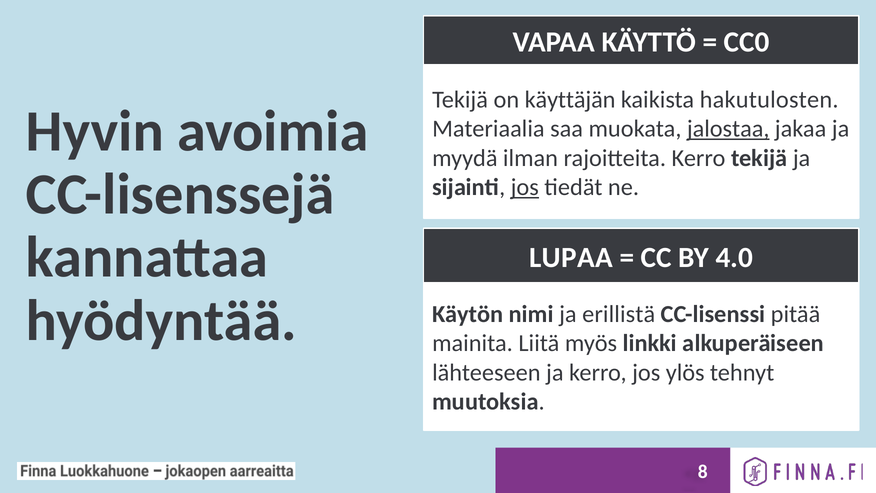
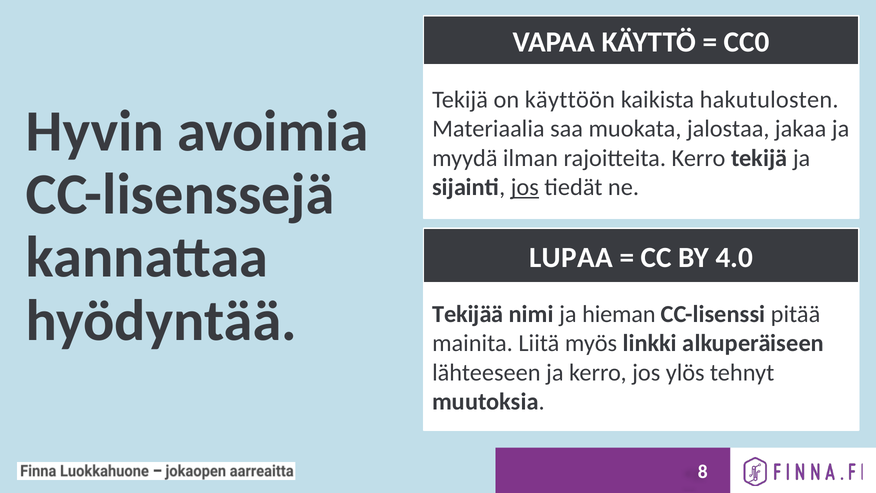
käyttäjän: käyttäjän -> käyttöön
jalostaa underline: present -> none
Käytön: Käytön -> Tekijää
erillistä: erillistä -> hieman
